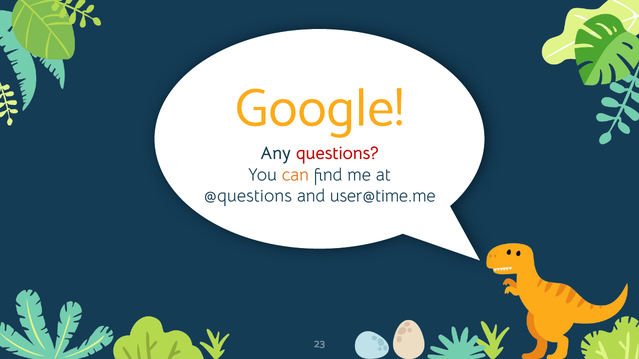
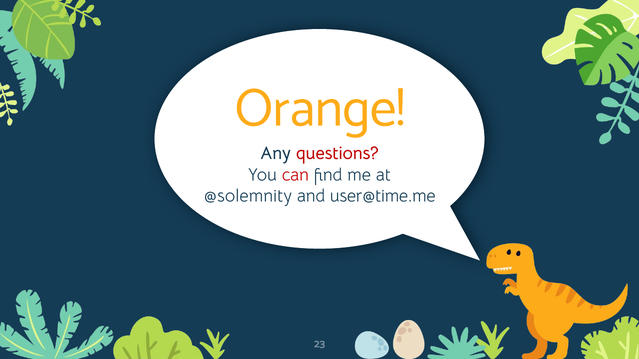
Google: Google -> Orange
can colour: orange -> red
@questions: @questions -> @solemnity
